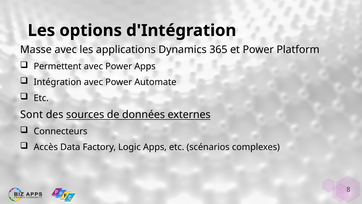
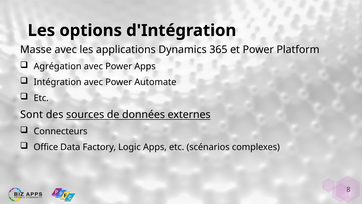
Permettent: Permettent -> Agrégation
Accès: Accès -> Office
